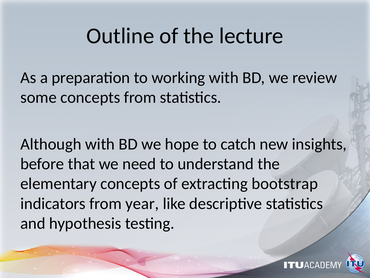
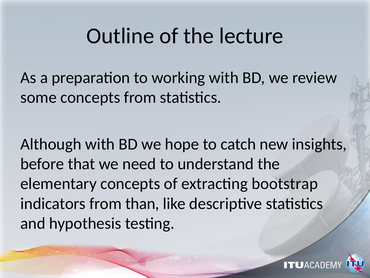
year: year -> than
